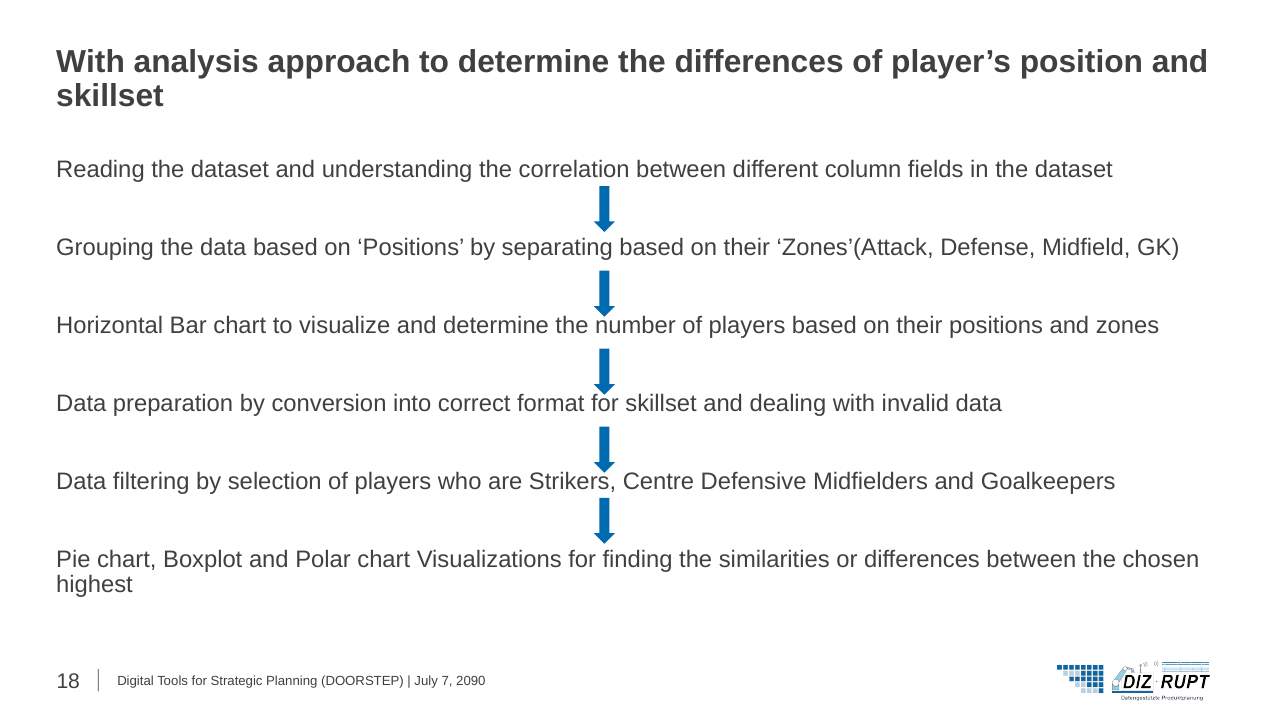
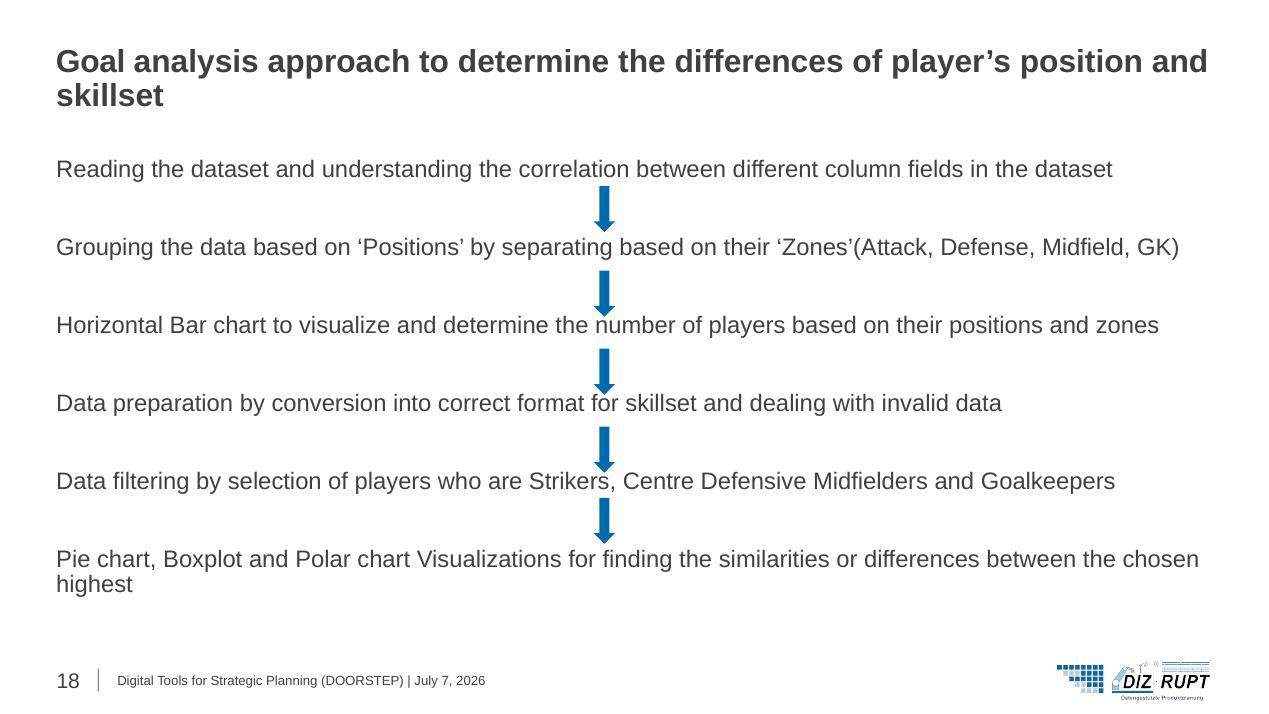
With at (91, 62): With -> Goal
2090: 2090 -> 2026
